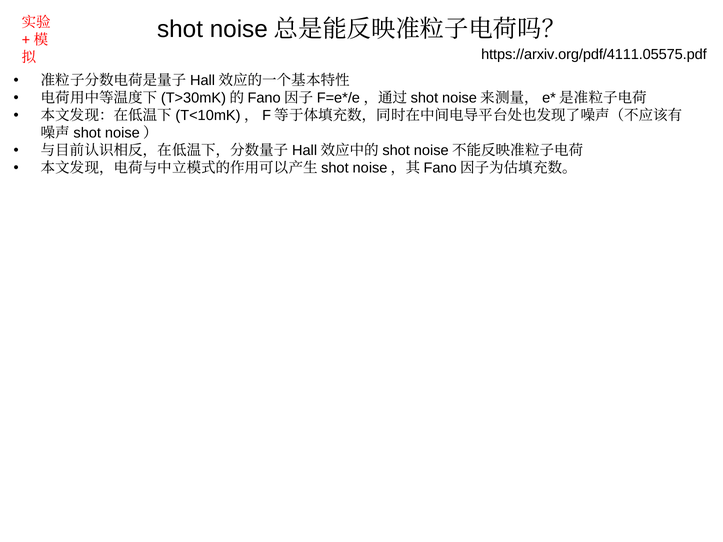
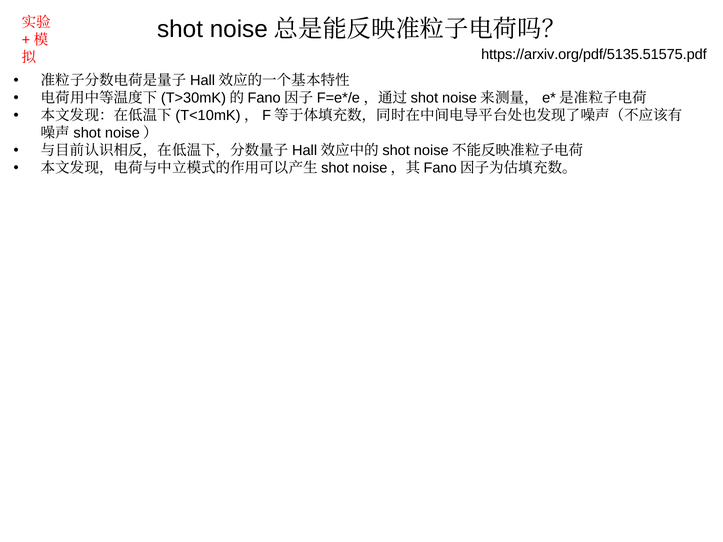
https://arxiv.org/pdf/4111.05575.pdf: https://arxiv.org/pdf/4111.05575.pdf -> https://arxiv.org/pdf/5135.51575.pdf
